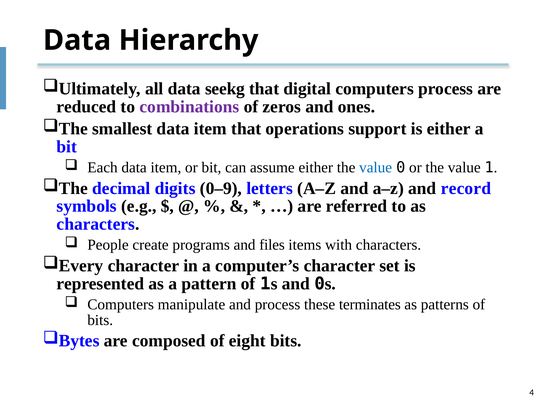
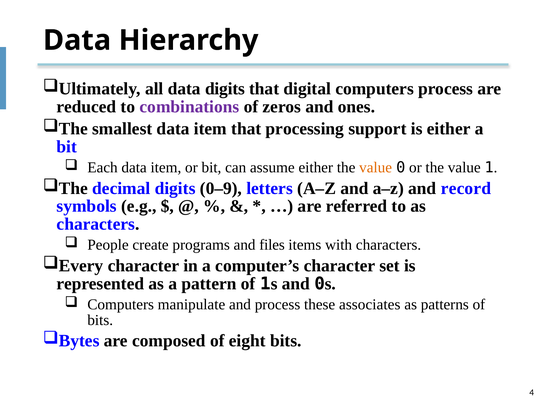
data seekg: seekg -> digits
operations: operations -> processing
value at (376, 167) colour: blue -> orange
terminates: terminates -> associates
